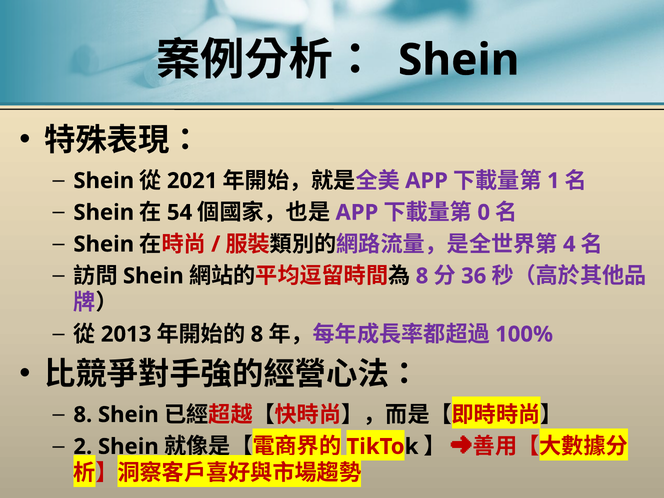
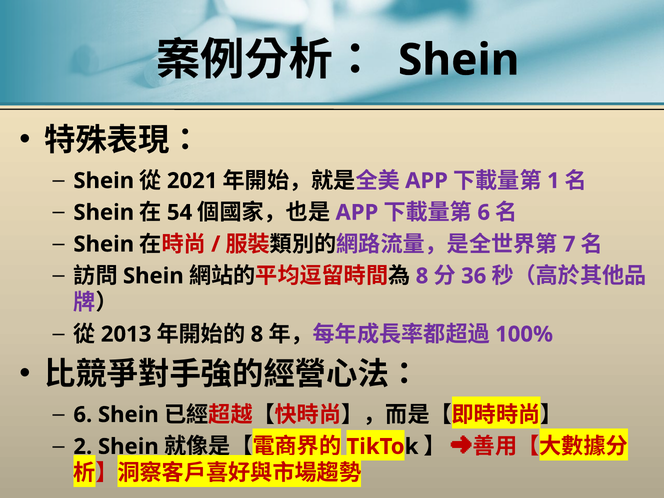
0 at (484, 213): 0 -> 6
4: 4 -> 7
8 at (83, 415): 8 -> 6
